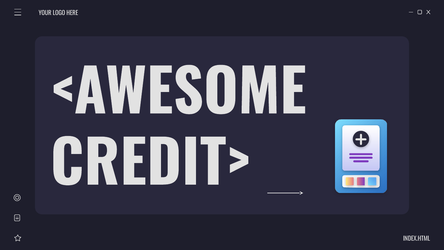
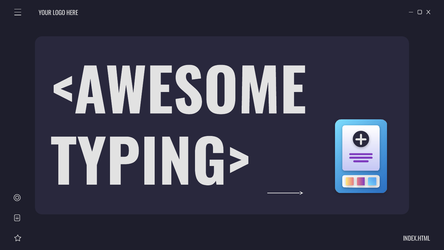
CREDIT>: CREDIT> -> TYPING>
